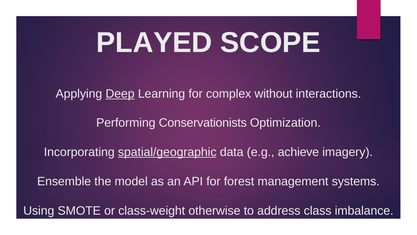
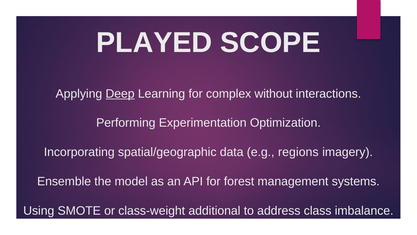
Conservationists: Conservationists -> Experimentation
spatial/geographic underline: present -> none
achieve: achieve -> regions
otherwise: otherwise -> additional
